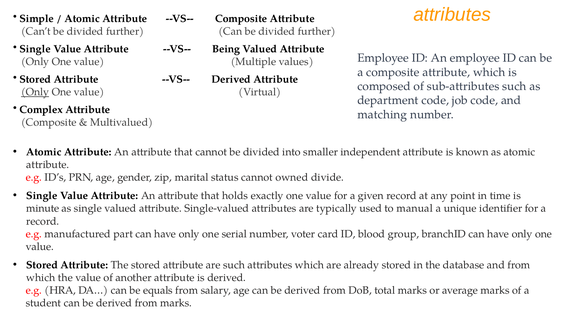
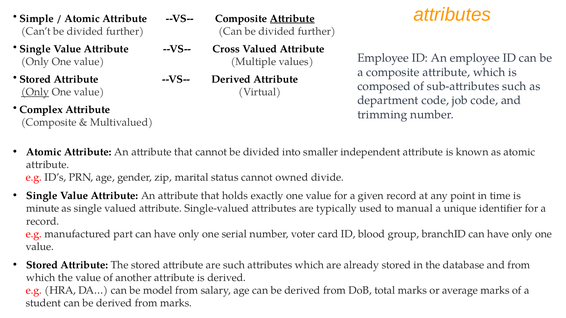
Attribute at (292, 19) underline: none -> present
Being: Being -> Cross
matching: matching -> trimming
equals: equals -> model
